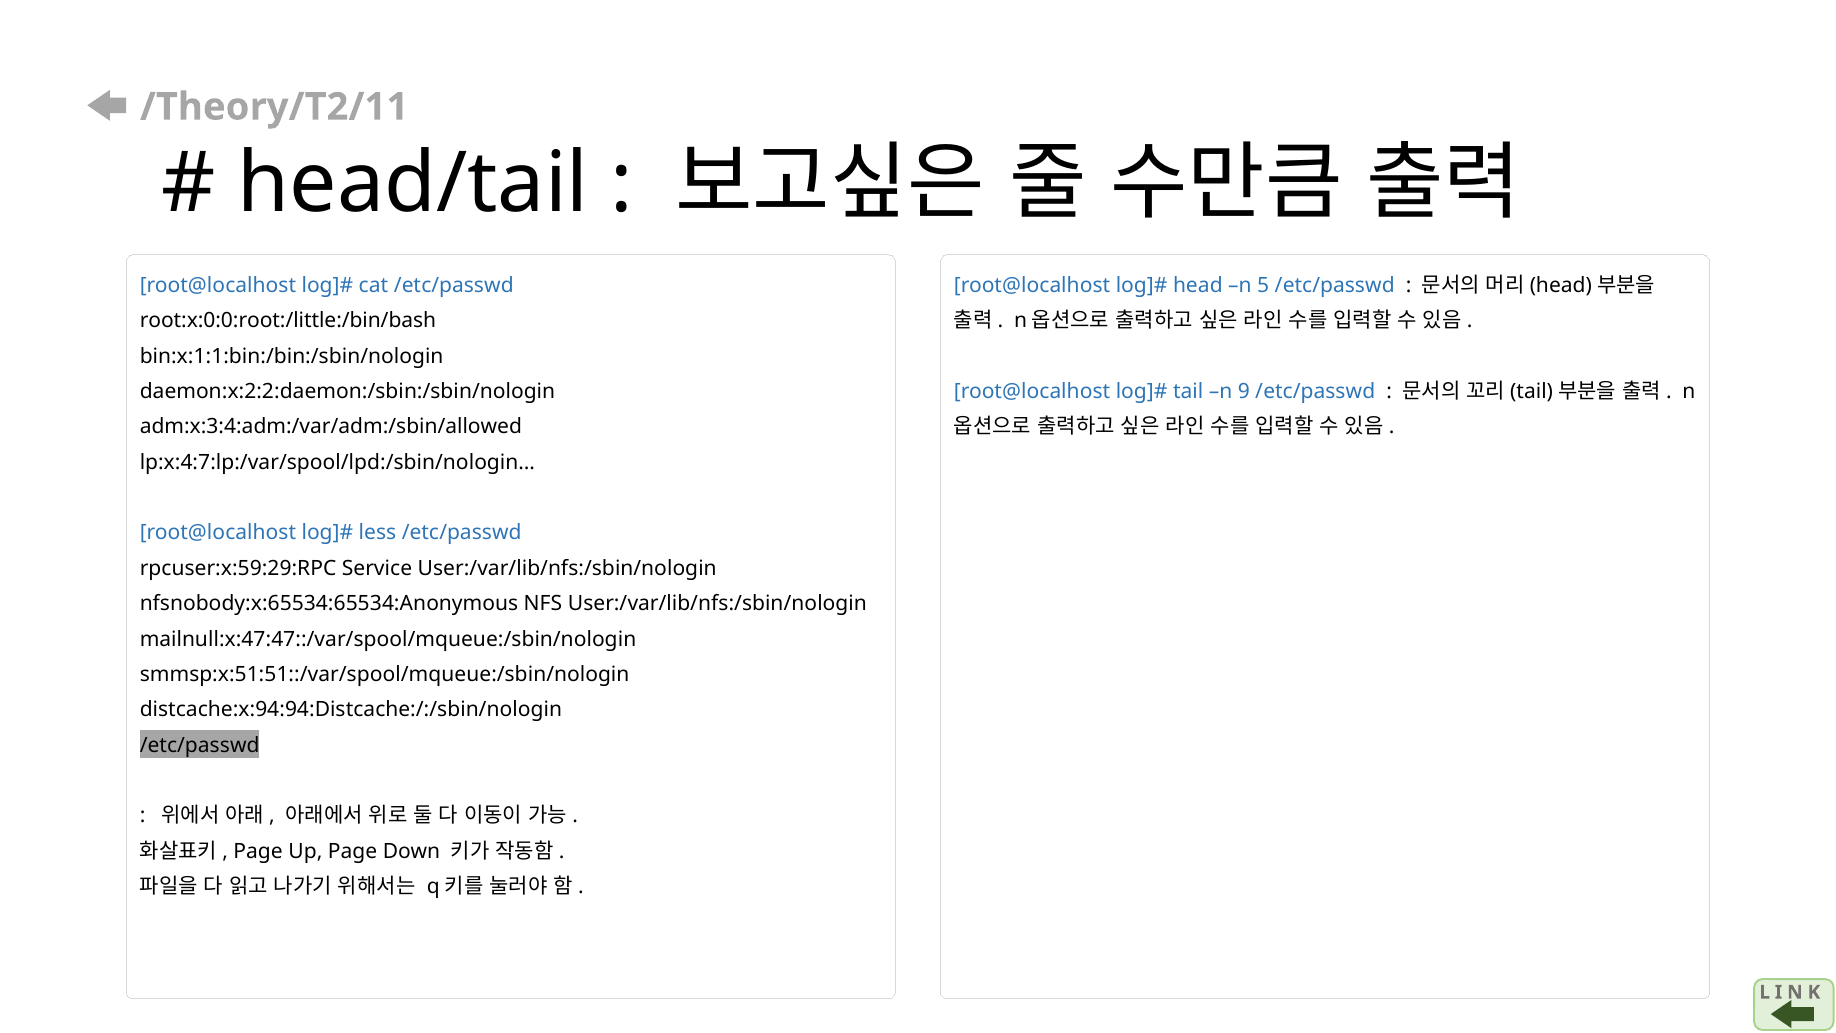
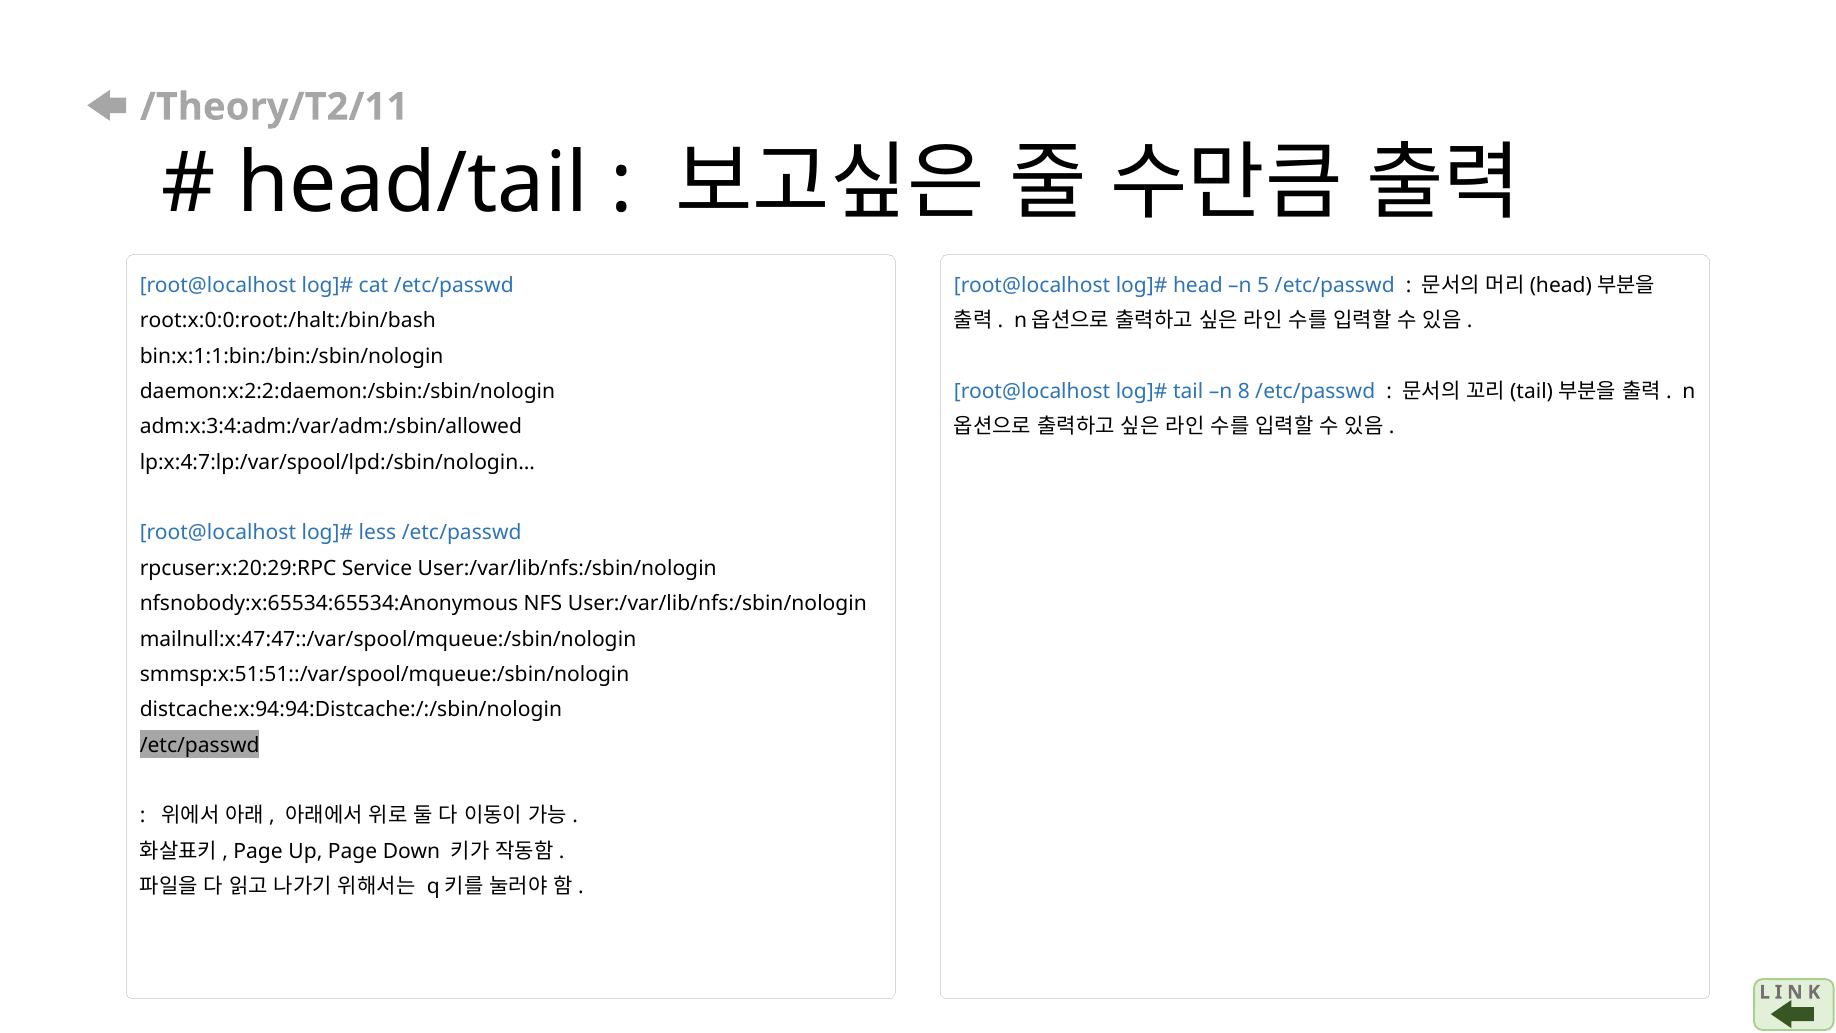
root:x:0:0:root:/little:/bin/bash: root:x:0:0:root:/little:/bin/bash -> root:x:0:0:root:/halt:/bin/bash
9: 9 -> 8
rpcuser:x:59:29:RPC: rpcuser:x:59:29:RPC -> rpcuser:x:20:29:RPC
